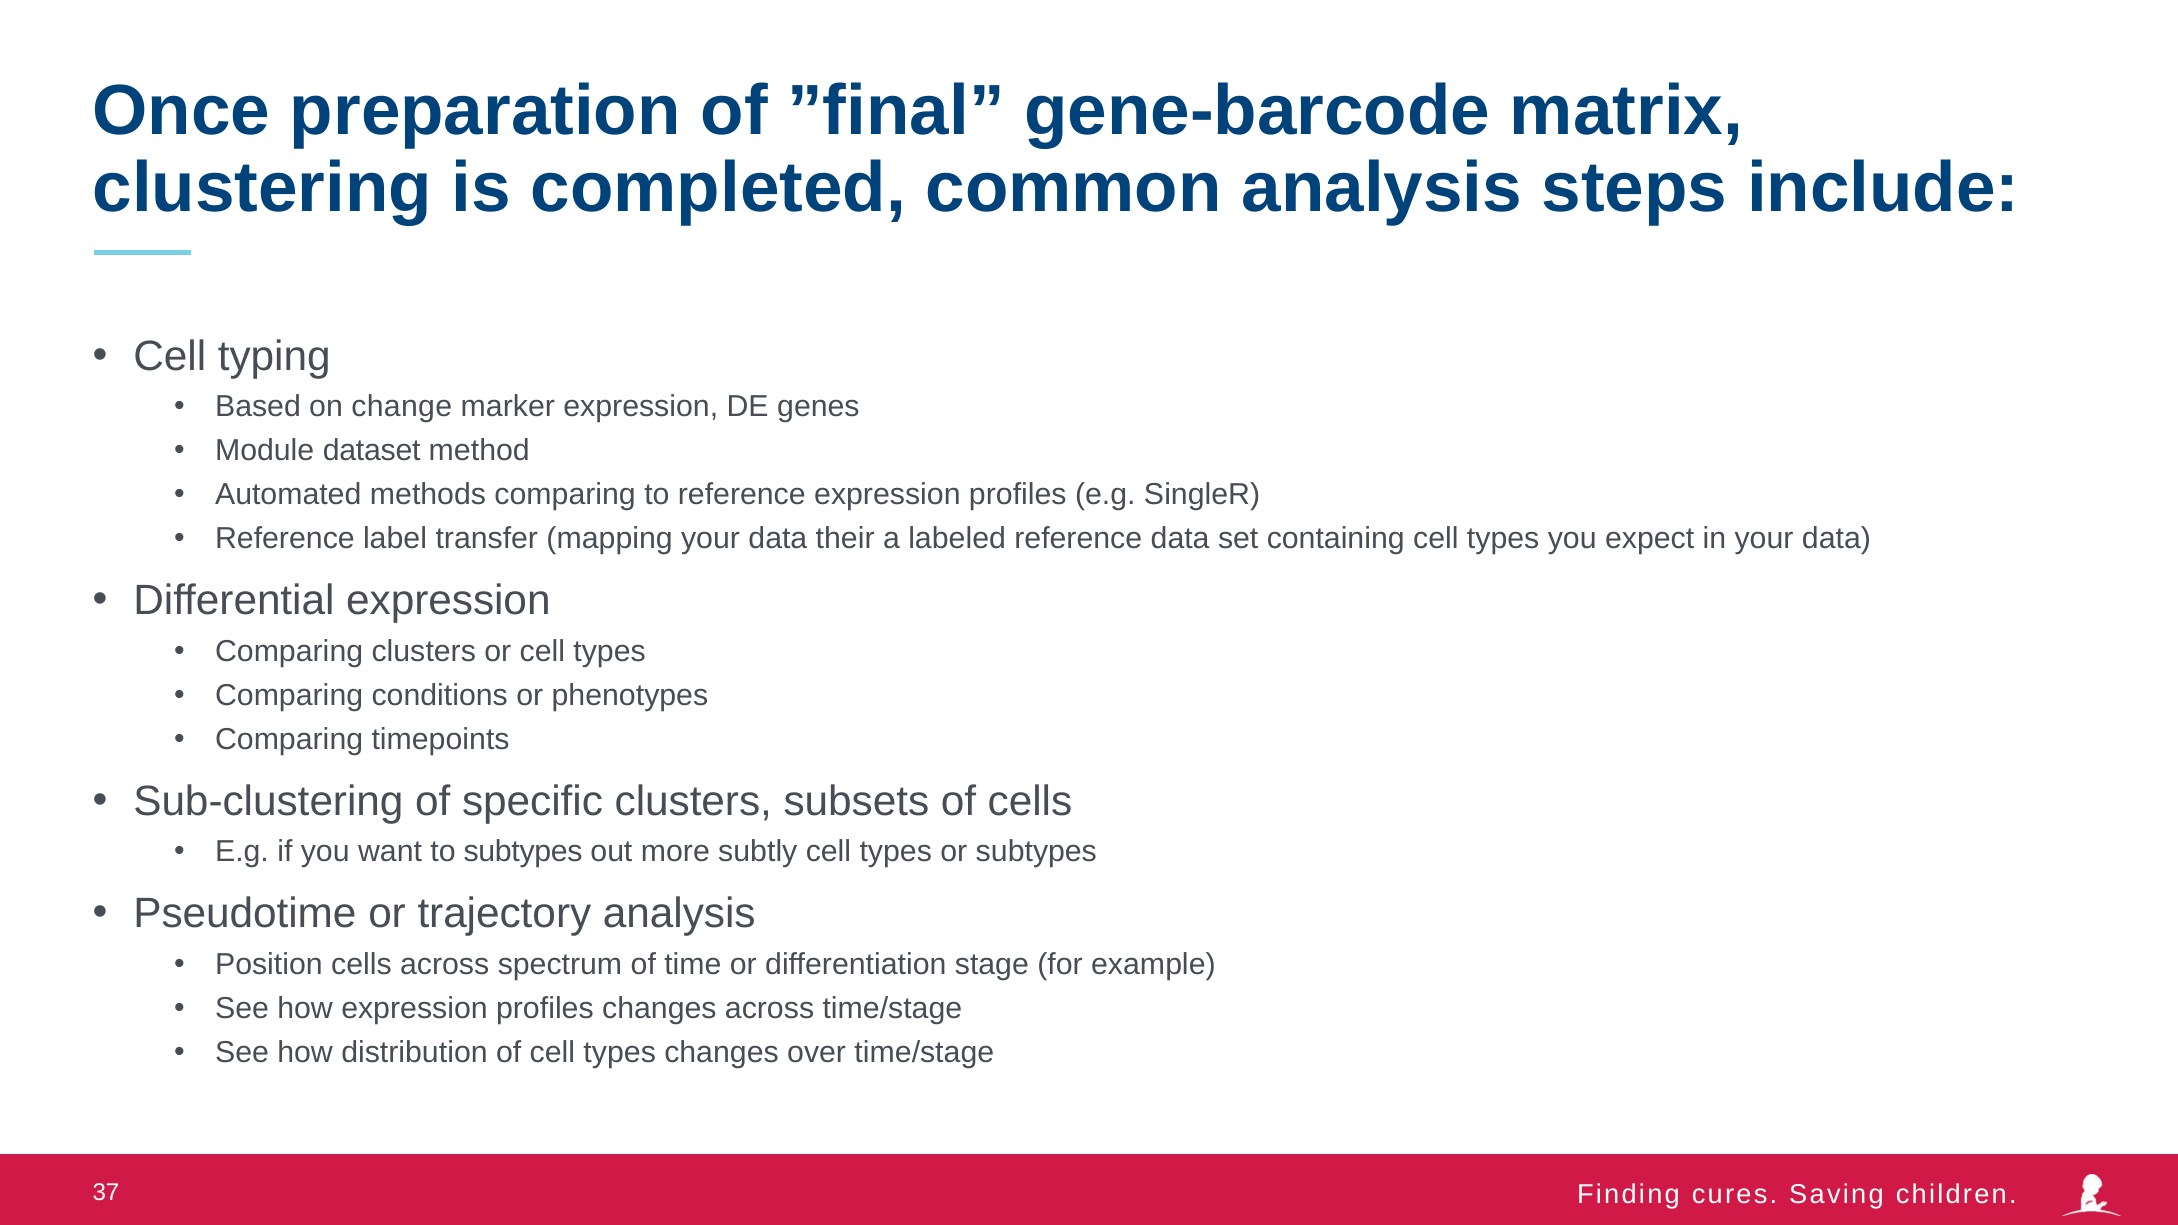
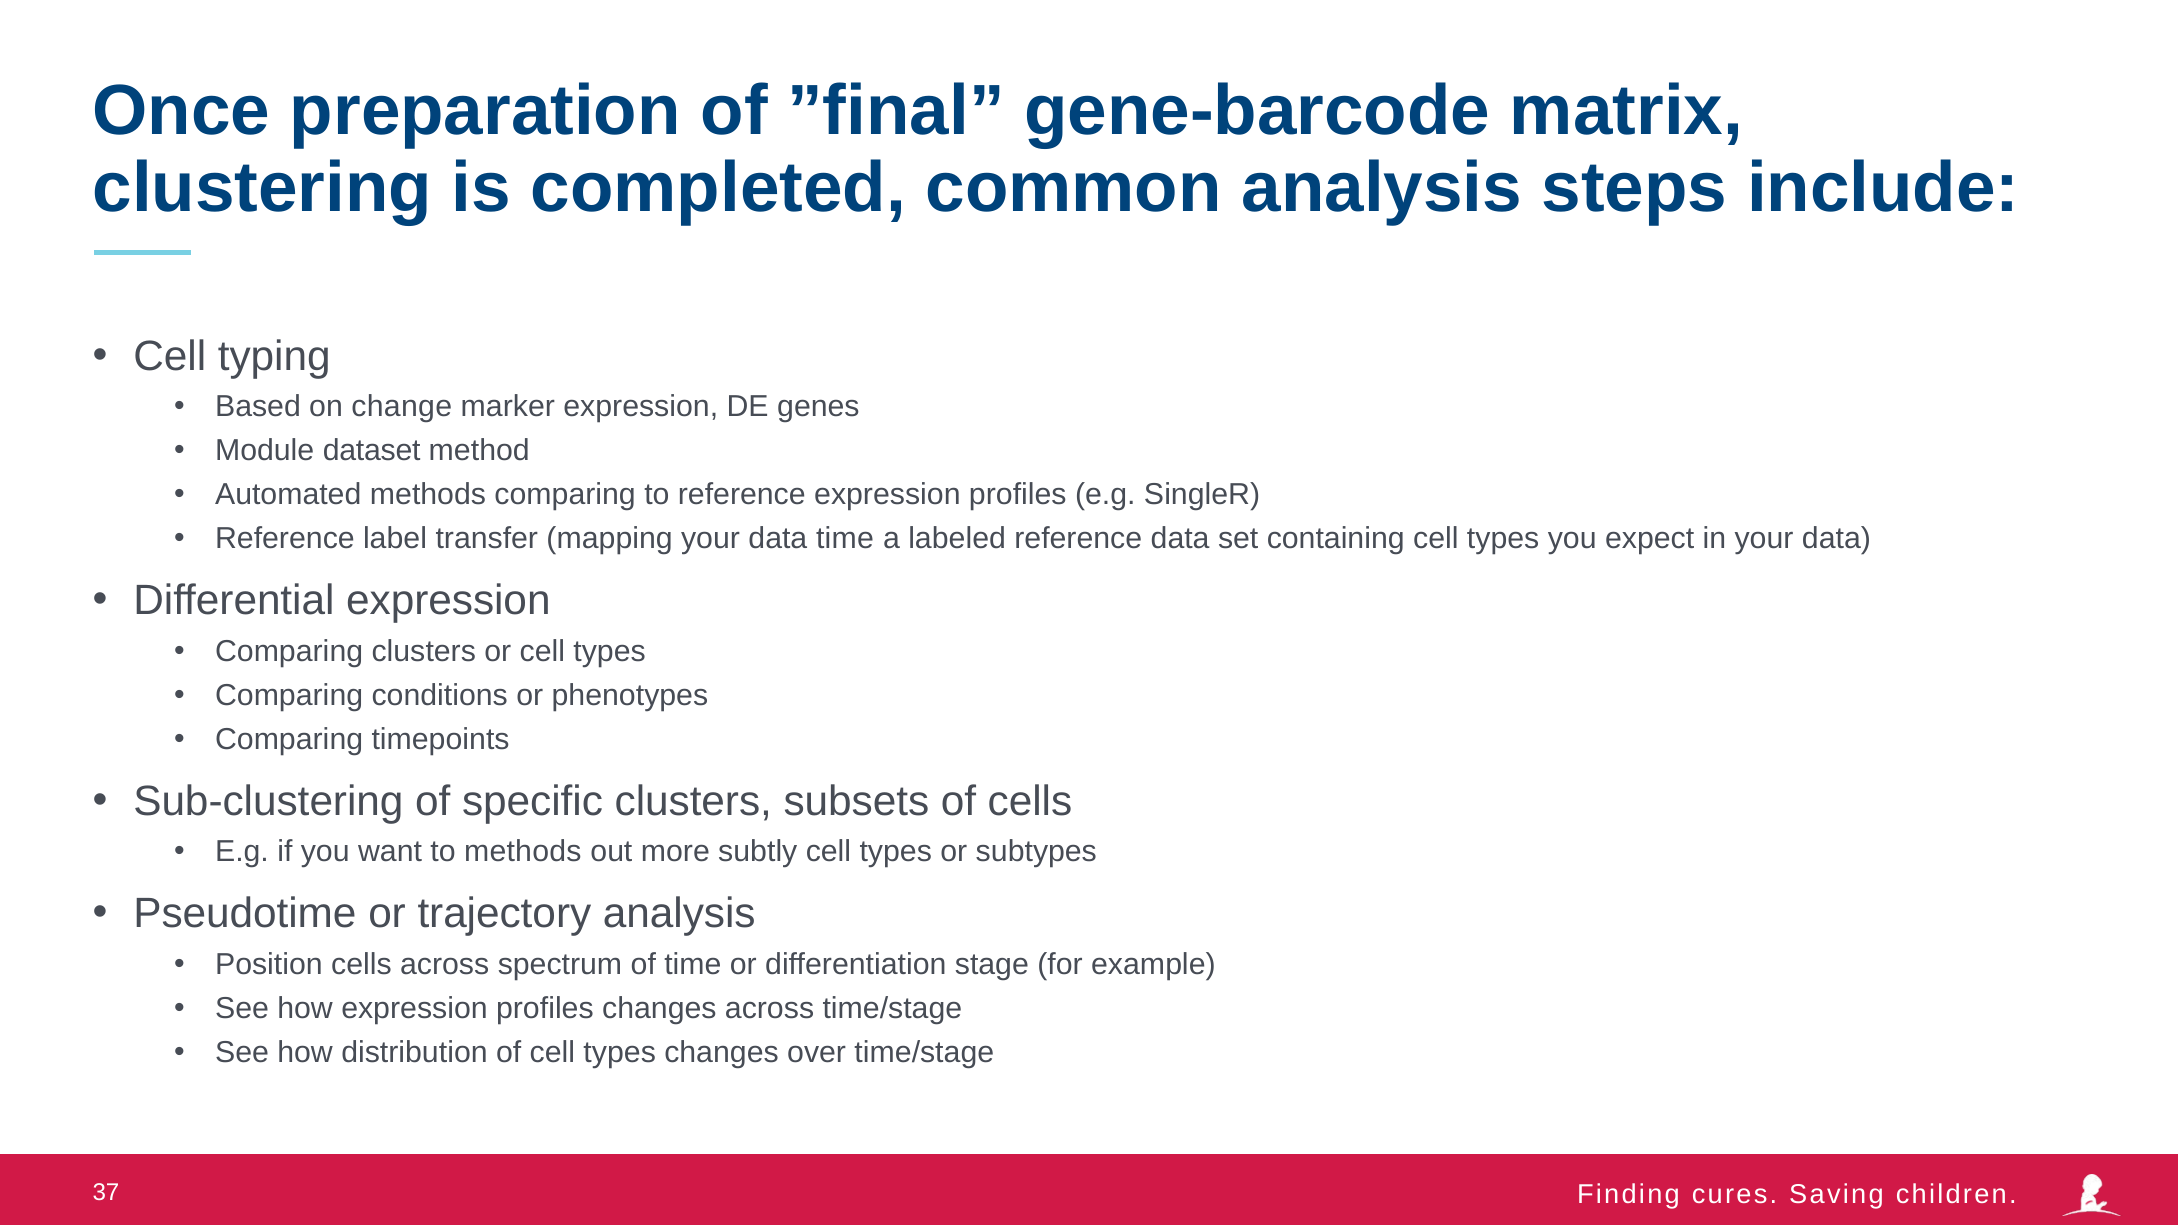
data their: their -> time
to subtypes: subtypes -> methods
